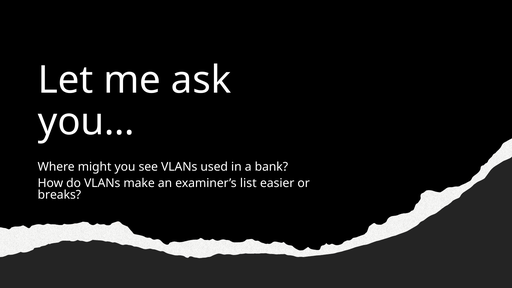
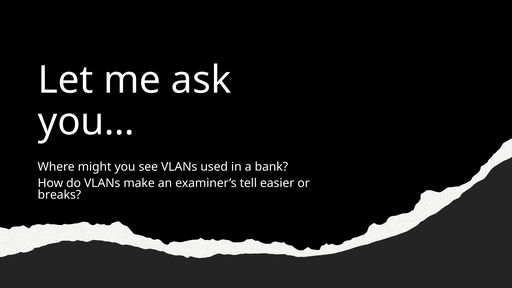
list: list -> tell
